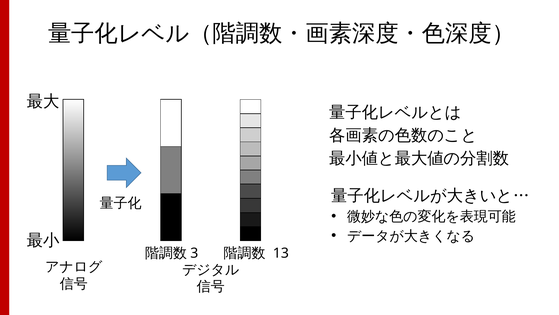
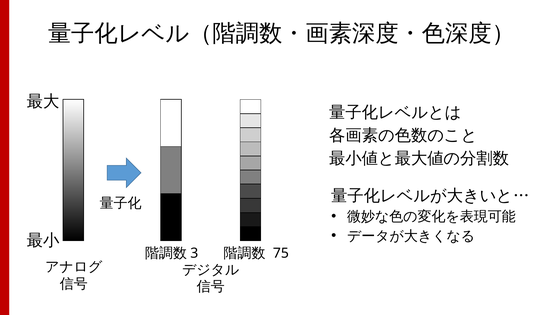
13: 13 -> 75
